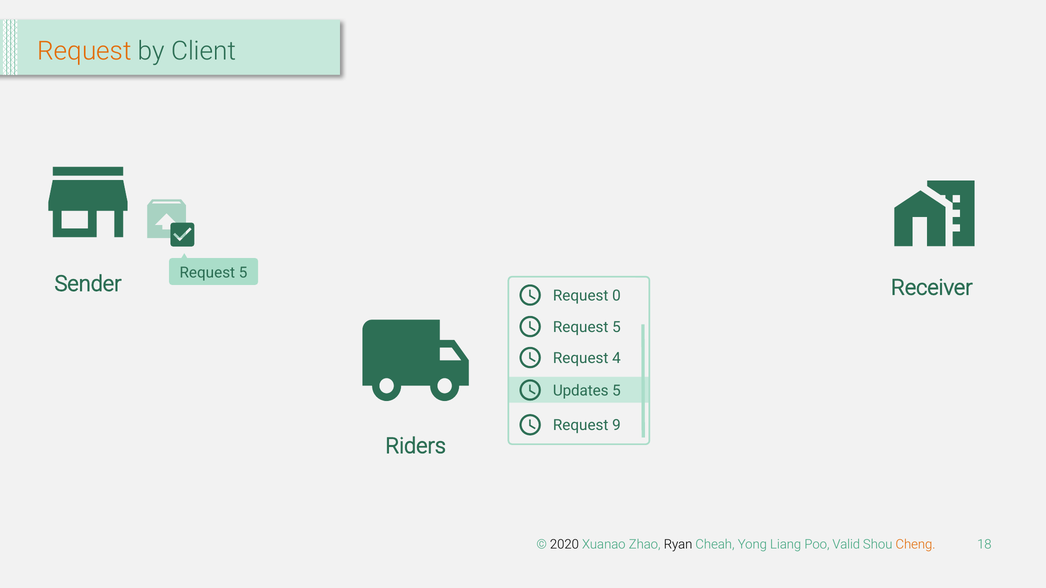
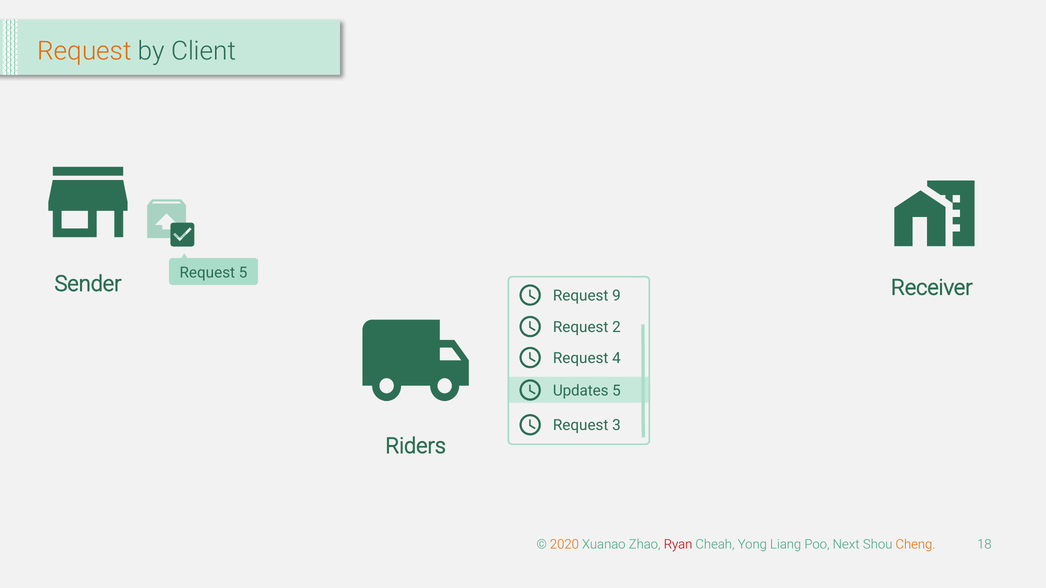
0: 0 -> 9
5 at (616, 327): 5 -> 2
9: 9 -> 3
2020 colour: black -> orange
Ryan colour: black -> red
Valid: Valid -> Next
